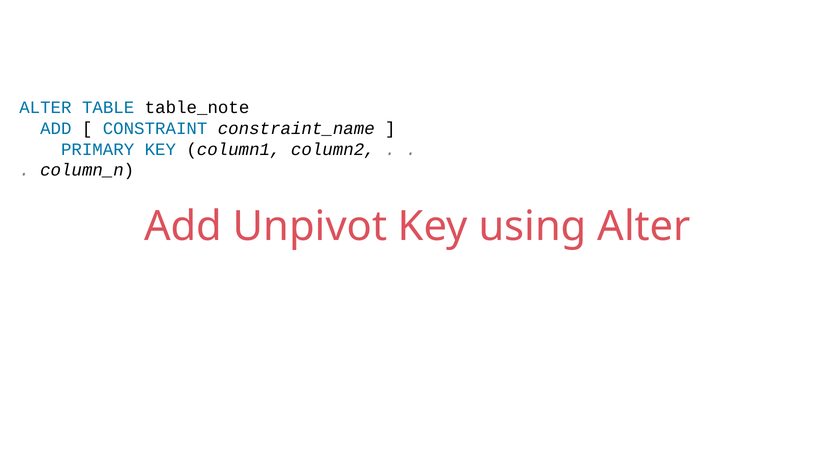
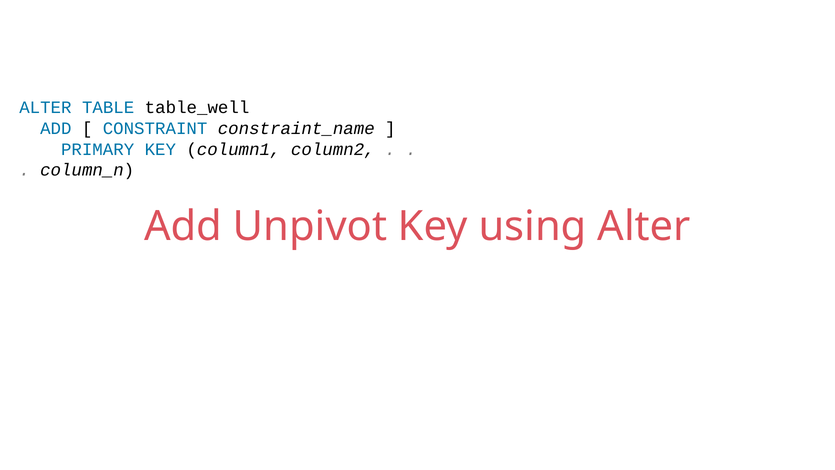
table_note: table_note -> table_well
